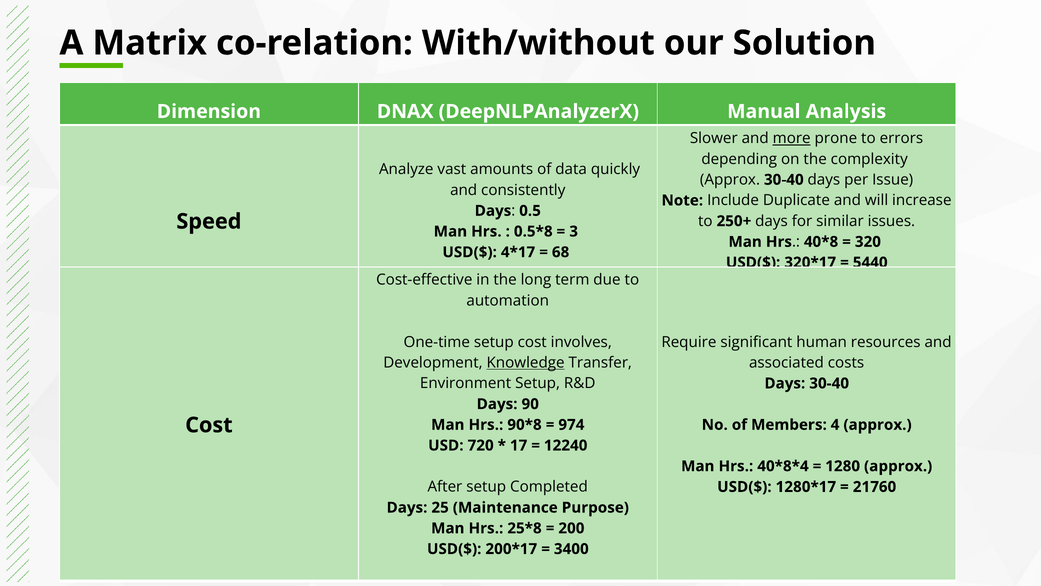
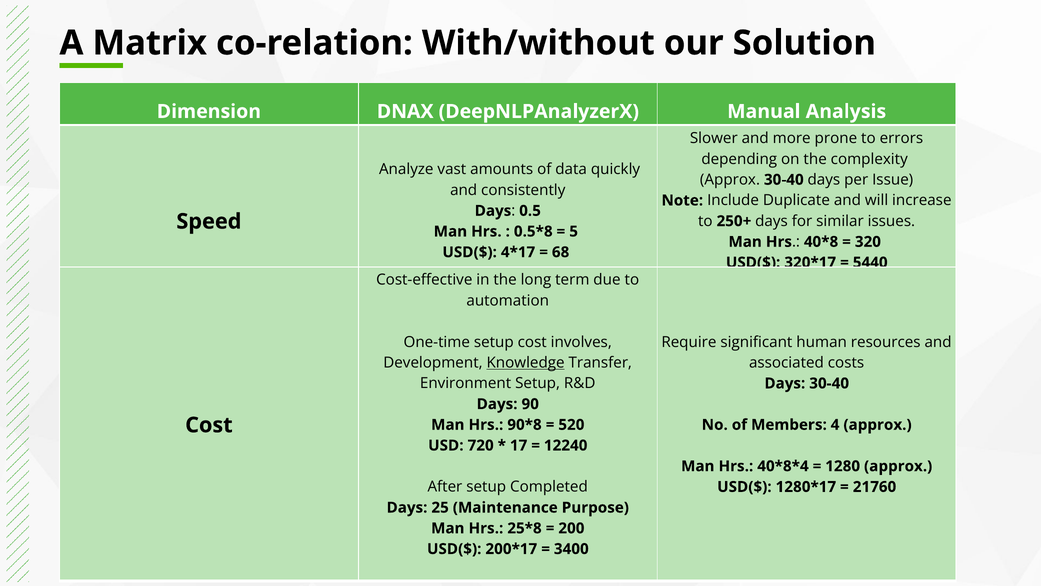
more underline: present -> none
3: 3 -> 5
974: 974 -> 520
